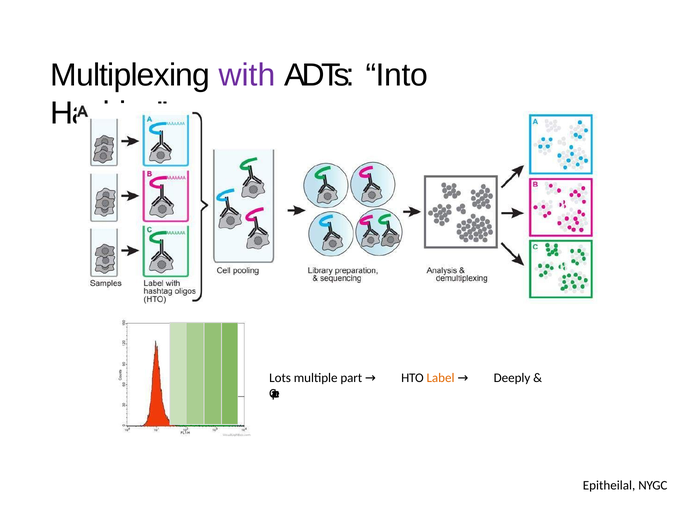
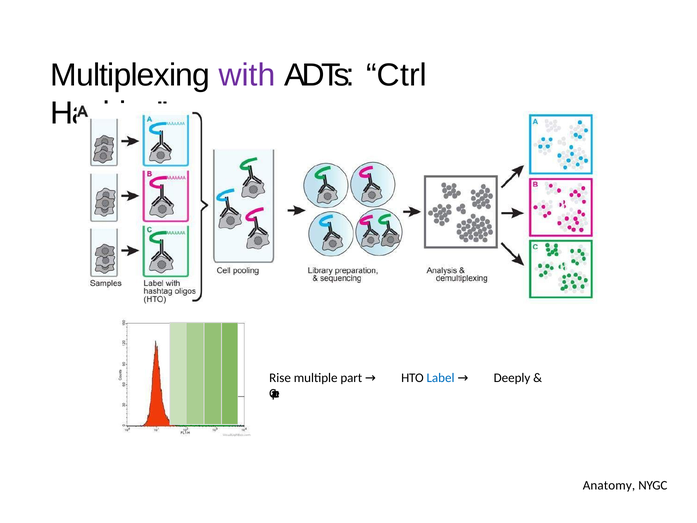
Into: Into -> Ctrl
Lots: Lots -> Rise
Label colour: orange -> blue
Epitheilal: Epitheilal -> Anatomy
